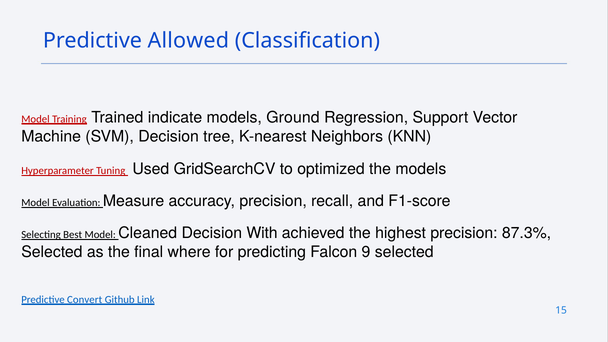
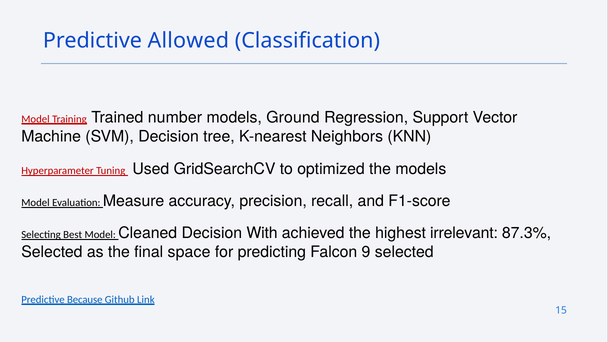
indicate: indicate -> number
highest precision: precision -> irrelevant
where: where -> space
Convert: Convert -> Because
